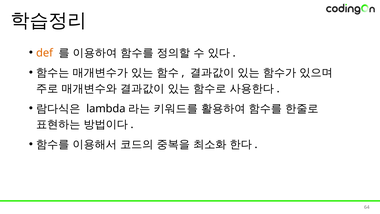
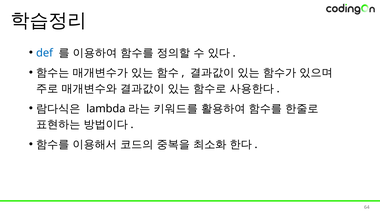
def colour: orange -> blue
